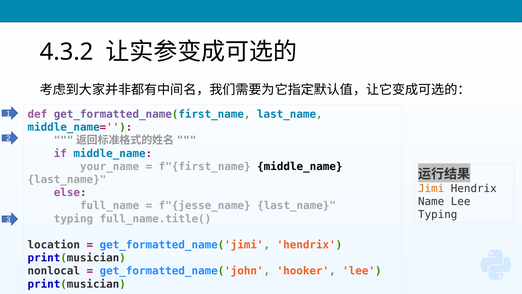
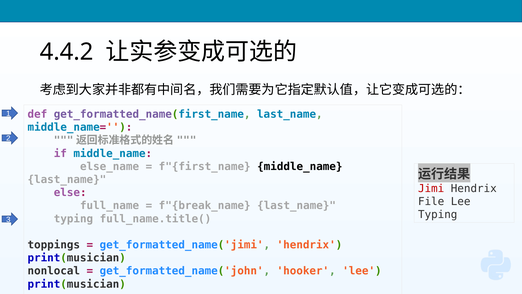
4.3.2: 4.3.2 -> 4.4.2
your_name: your_name -> else_name
Jimi colour: orange -> red
Name: Name -> File
f"{jesse_name: f"{jesse_name -> f"{break_name
location: location -> toppings
